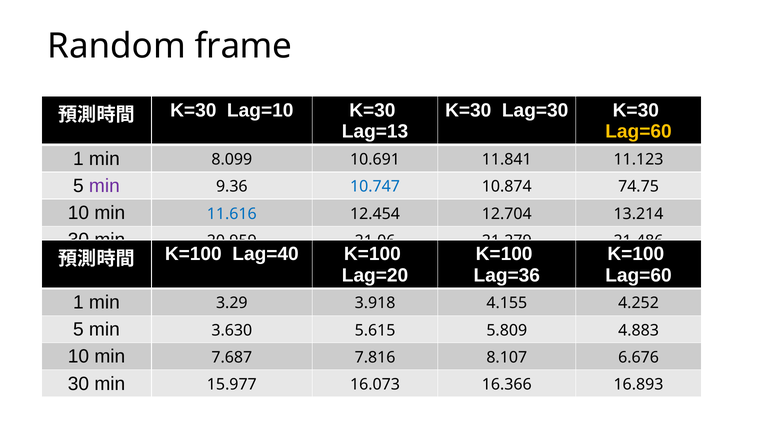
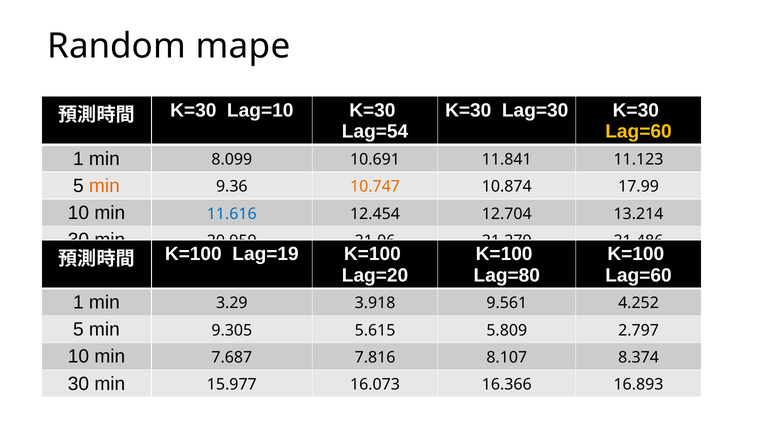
frame: frame -> mape
Lag=13: Lag=13 -> Lag=54
min at (104, 186) colour: purple -> orange
10.747 colour: blue -> orange
74.75: 74.75 -> 17.99
Lag=40: Lag=40 -> Lag=19
Lag=36: Lag=36 -> Lag=80
4.155: 4.155 -> 9.561
3.630: 3.630 -> 9.305
4.883: 4.883 -> 2.797
6.676: 6.676 -> 8.374
